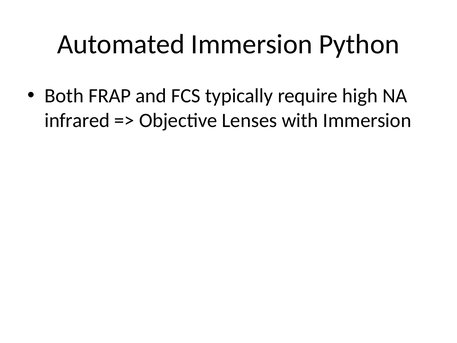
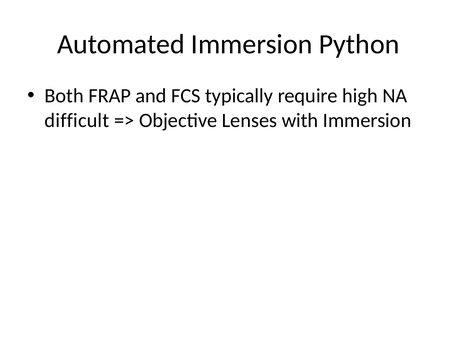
infrared: infrared -> difficult
